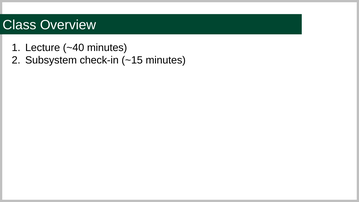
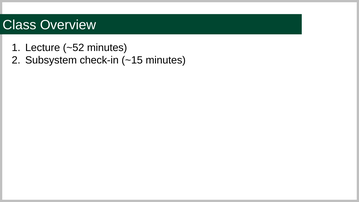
~40: ~40 -> ~52
